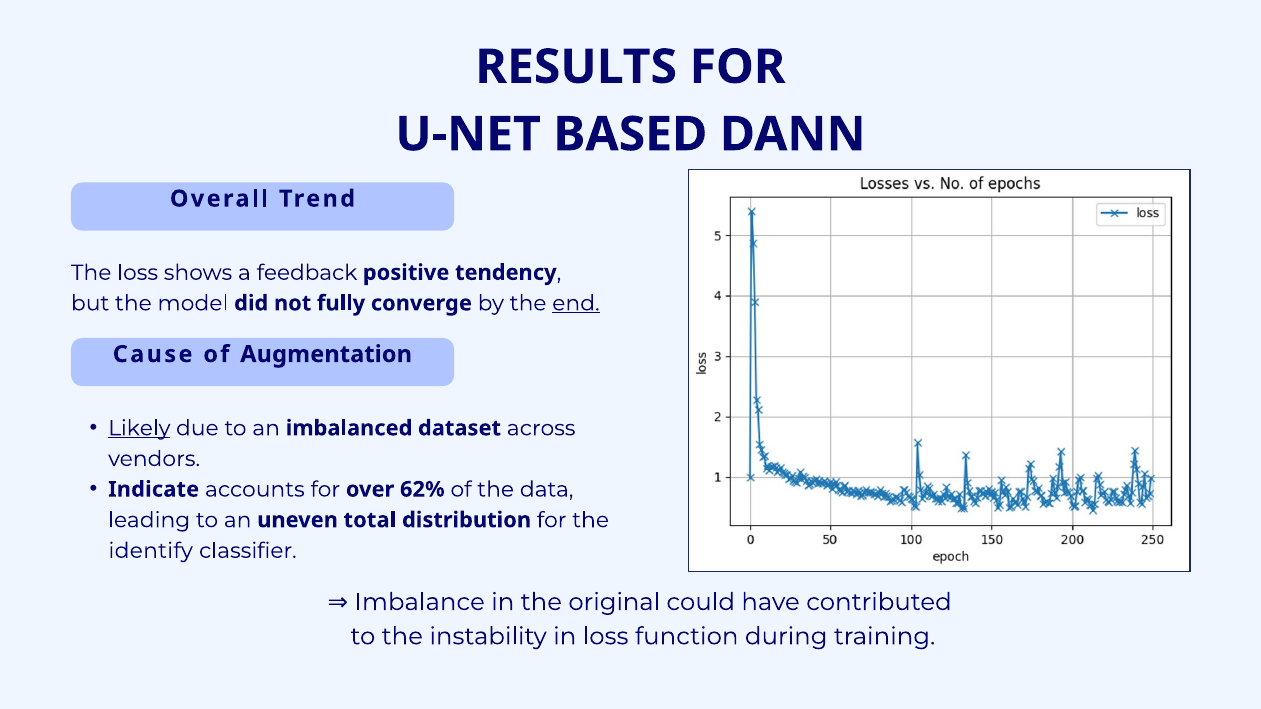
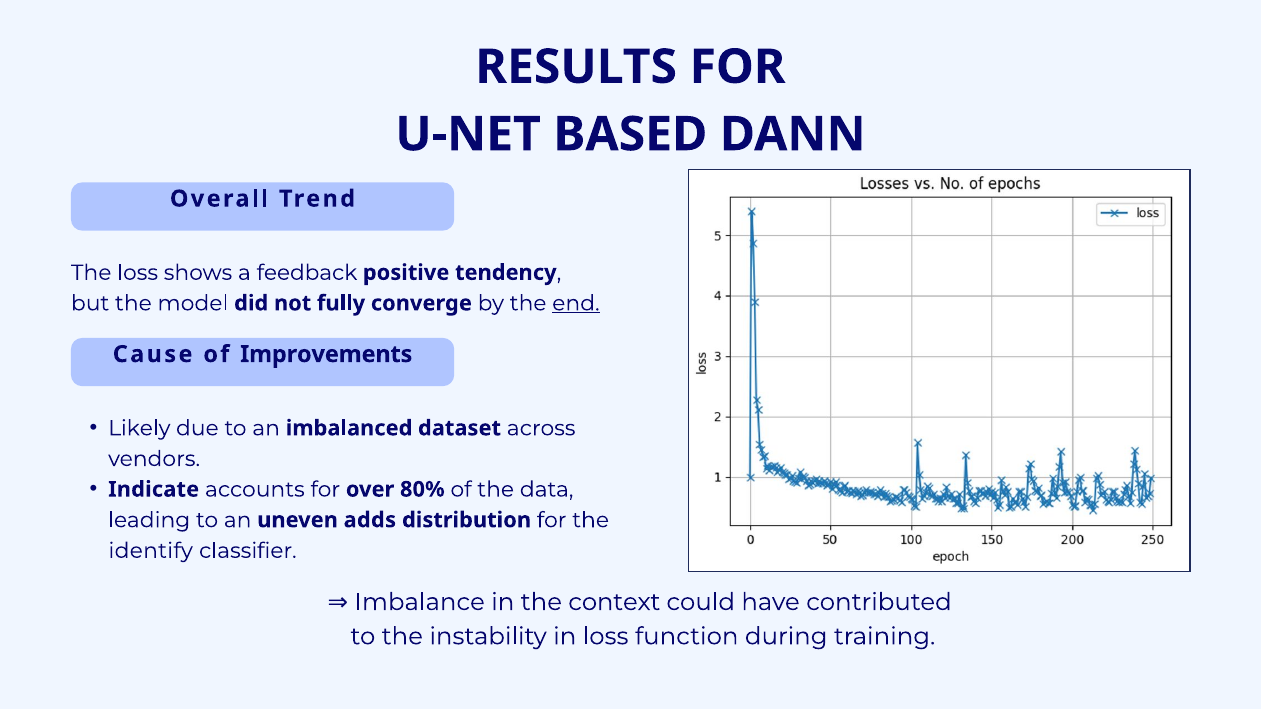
Augmentation: Augmentation -> Improvements
Likely underline: present -> none
62%: 62% -> 80%
total: total -> adds
original: original -> context
